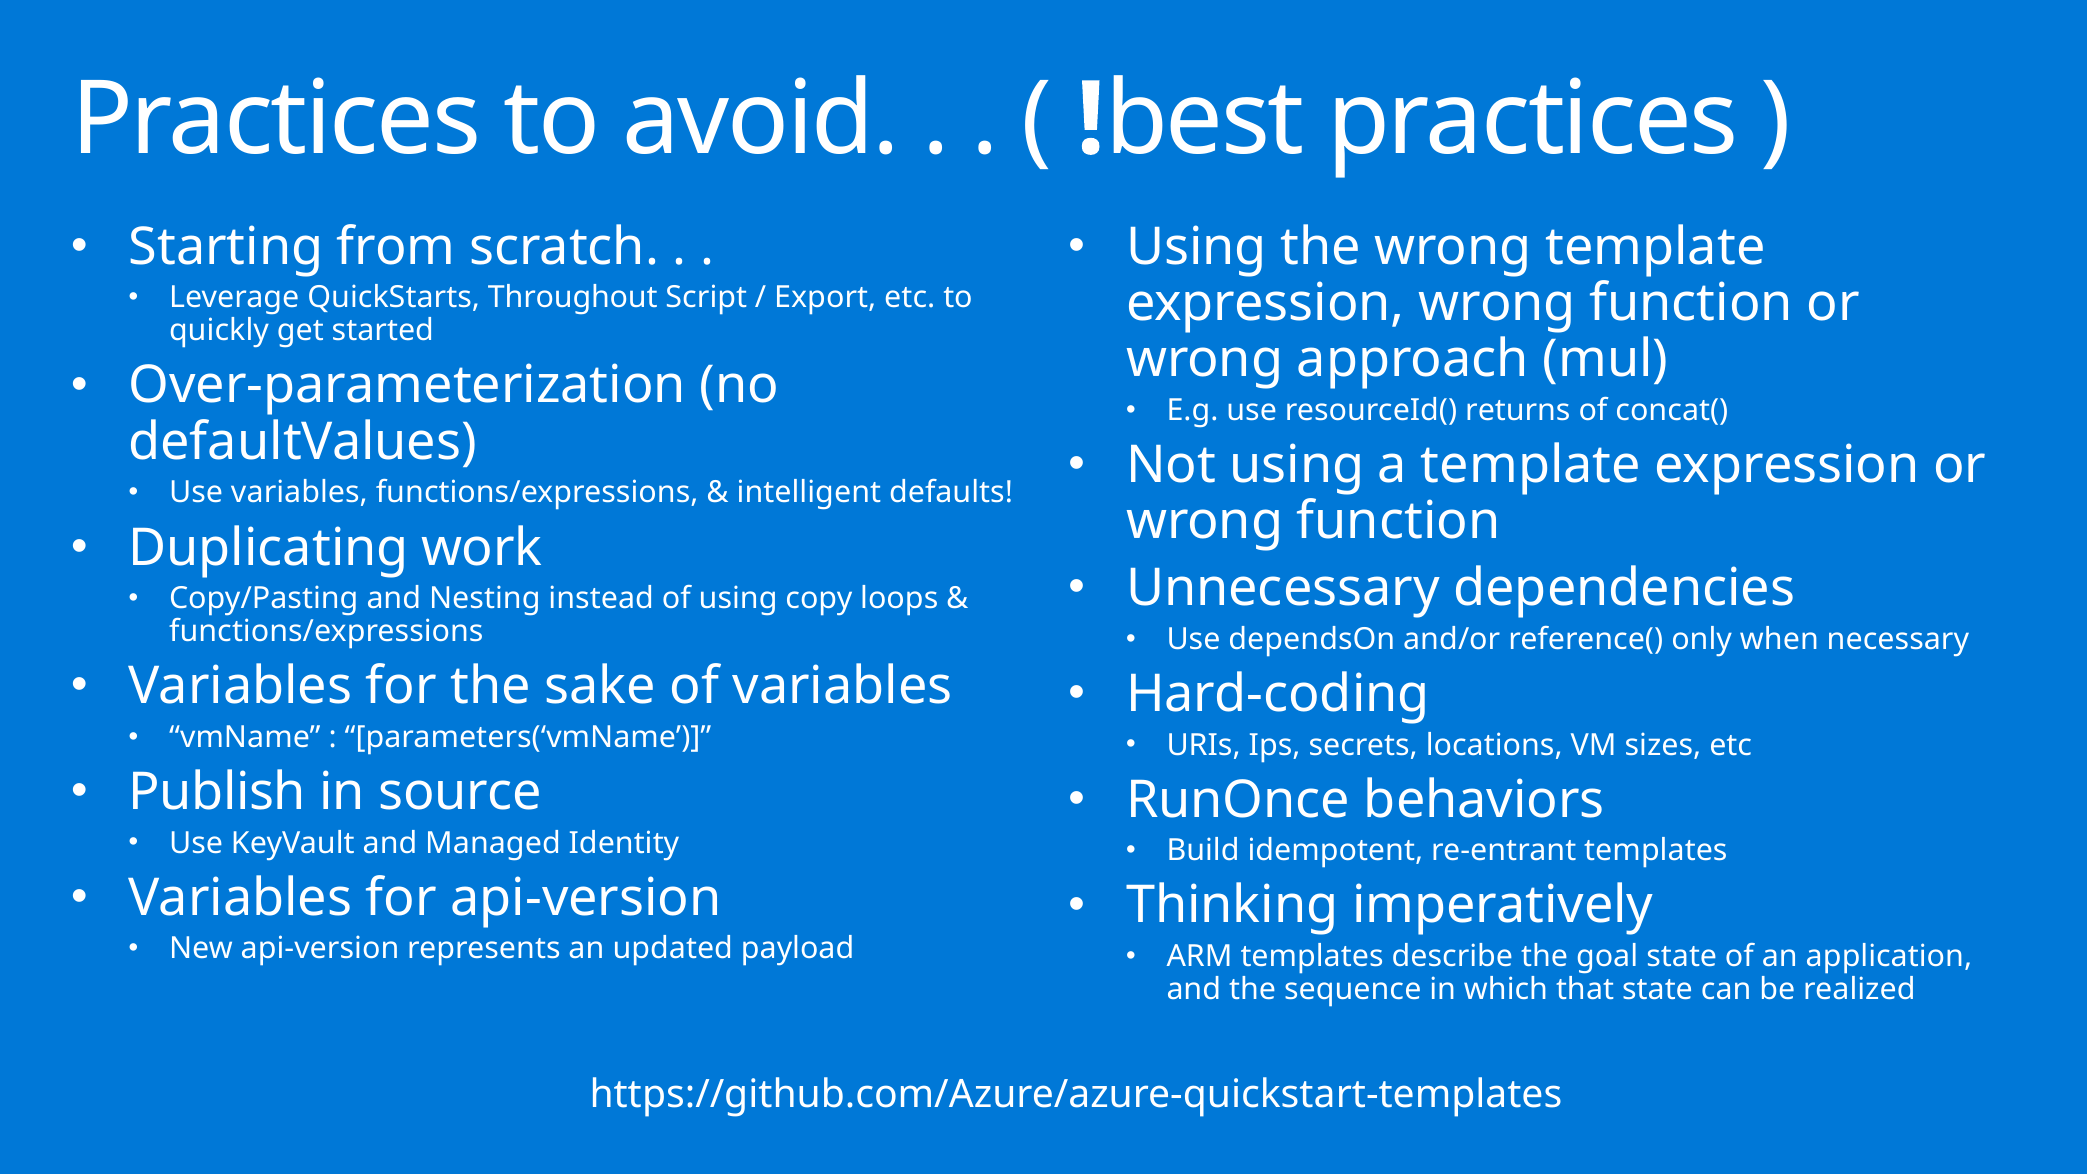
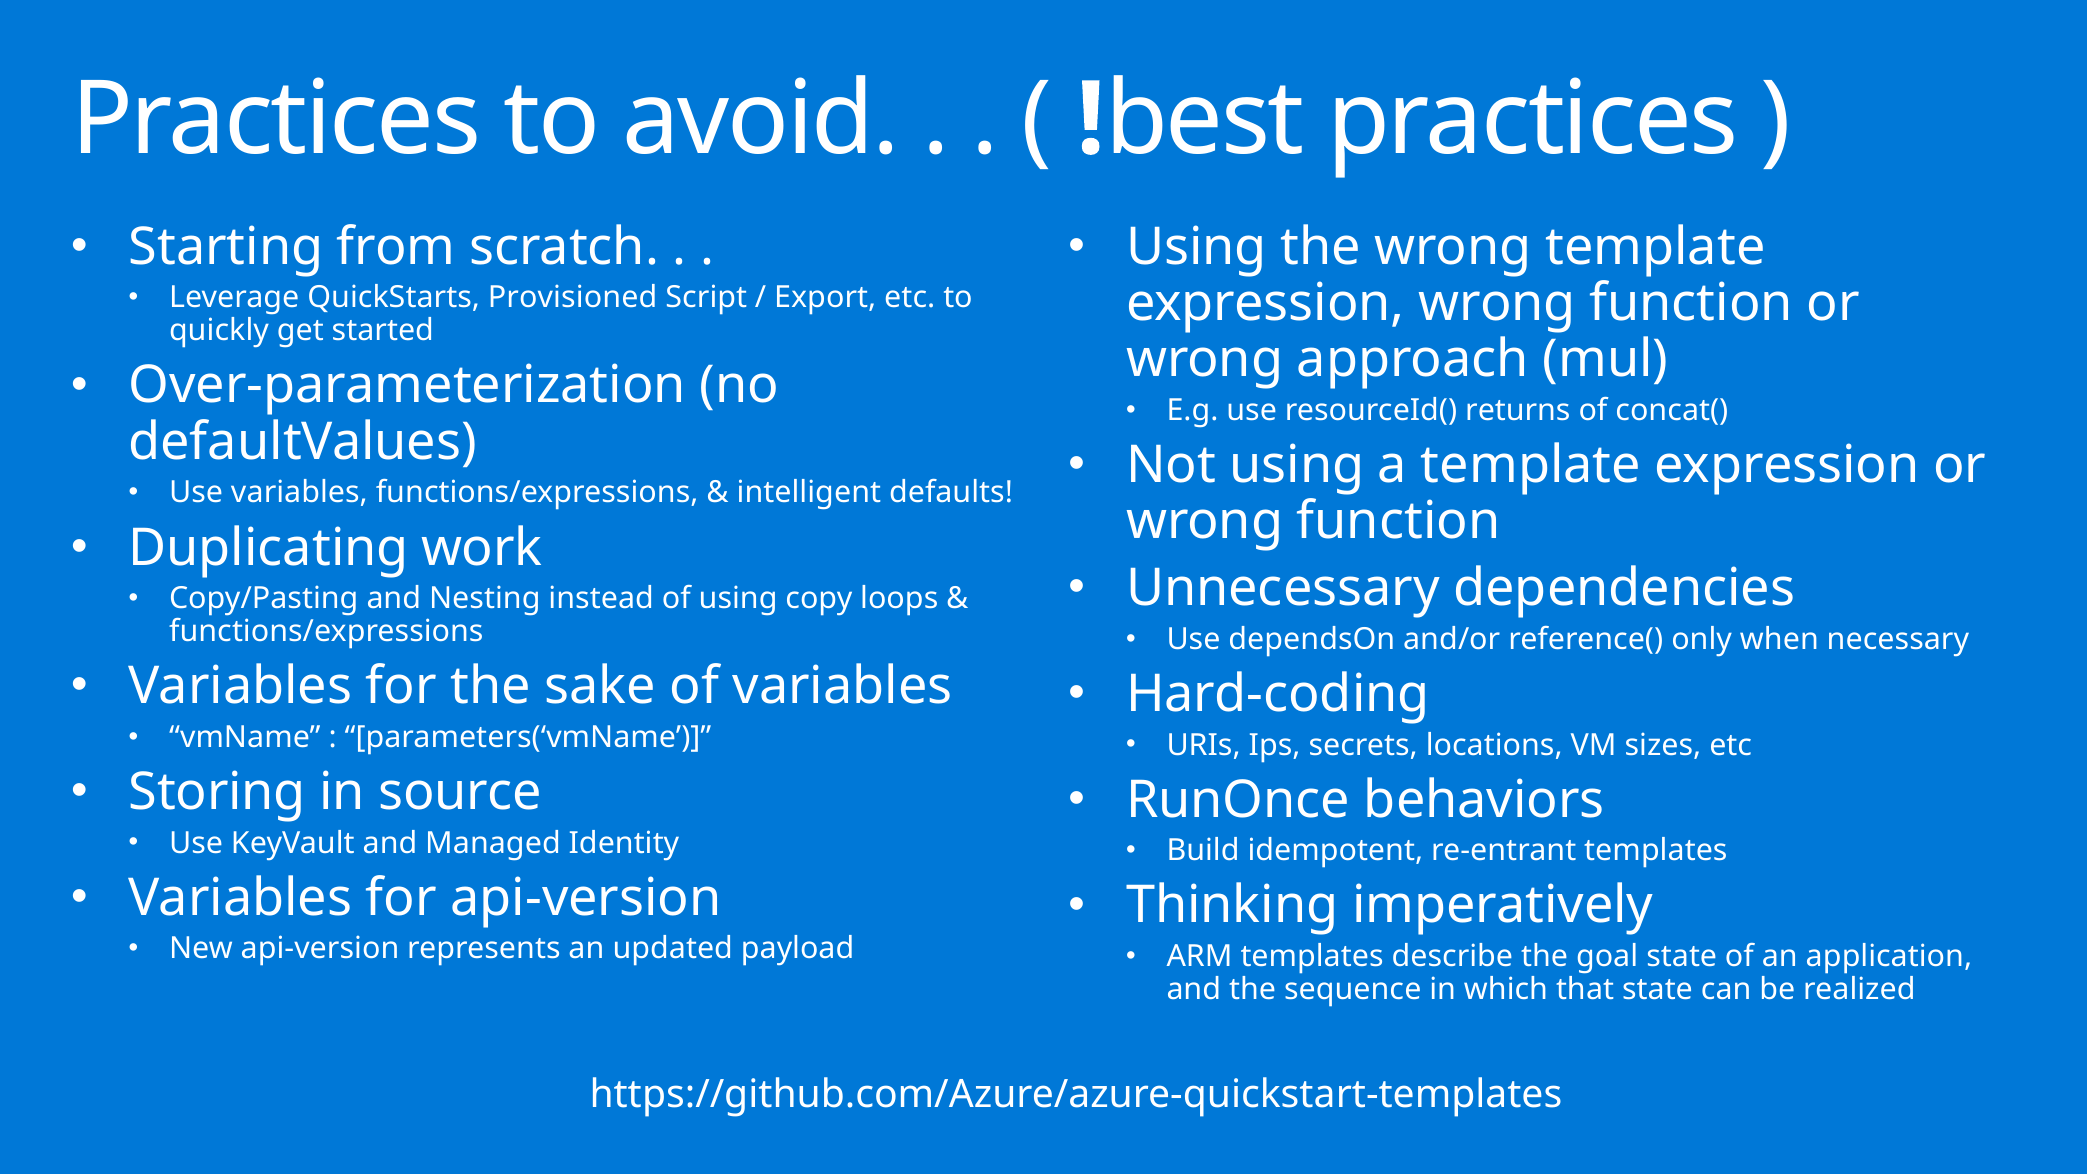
Throughout: Throughout -> Provisioned
Publish: Publish -> Storing
